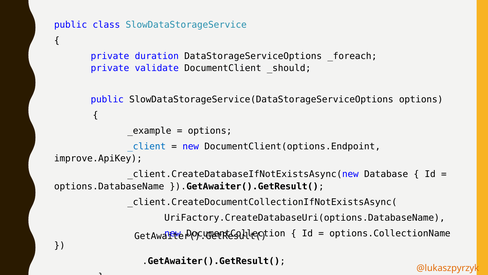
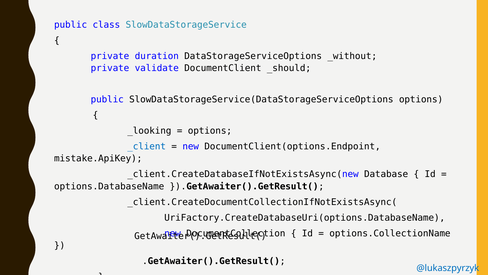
_foreach: _foreach -> _without
_example: _example -> _looking
improve.ApiKey: improve.ApiKey -> mistake.ApiKey
@lukaszpyrzyk colour: orange -> blue
